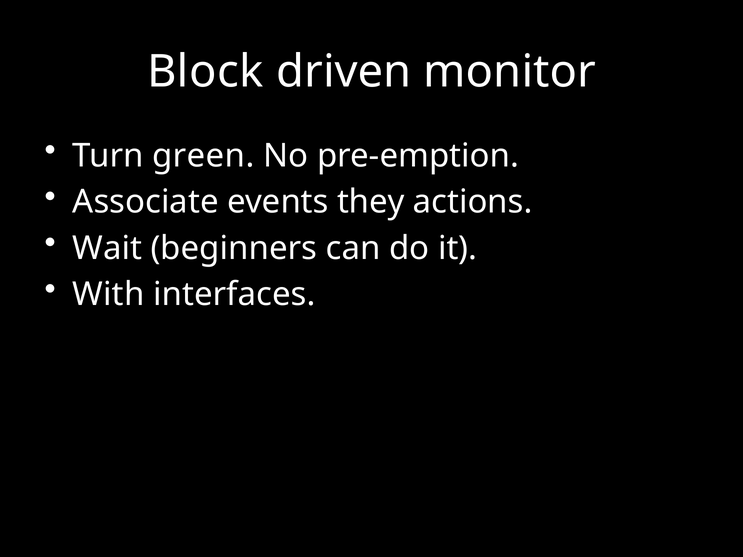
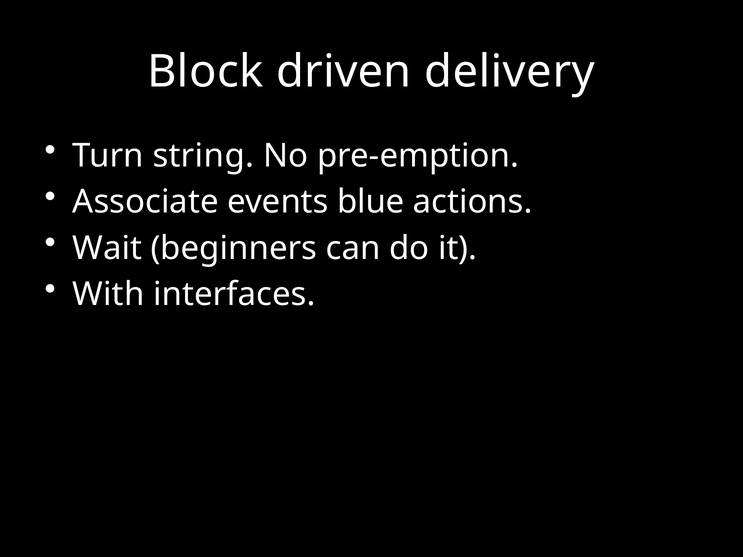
monitor: monitor -> delivery
green: green -> string
they: they -> blue
